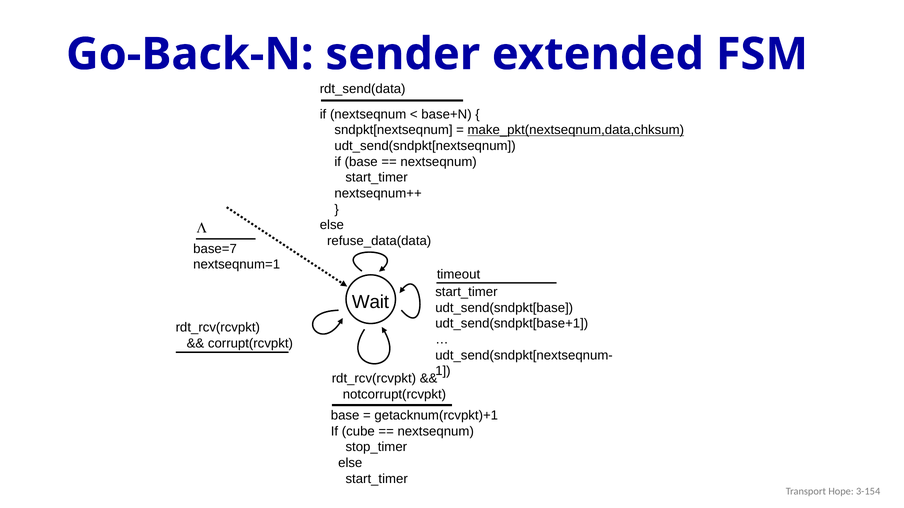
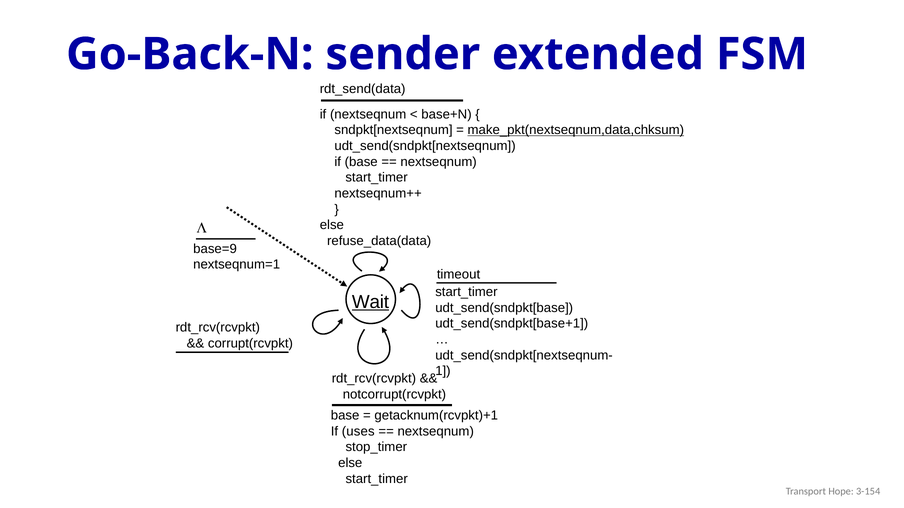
base=7: base=7 -> base=9
Wait underline: none -> present
cube: cube -> uses
